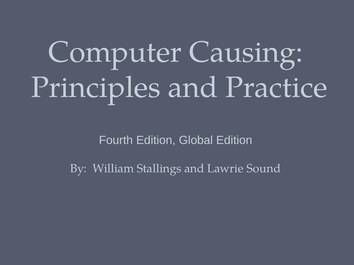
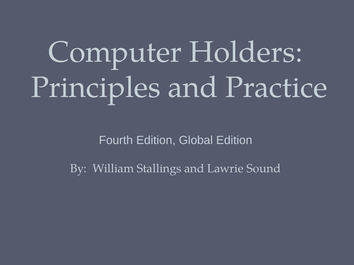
Causing: Causing -> Holders
